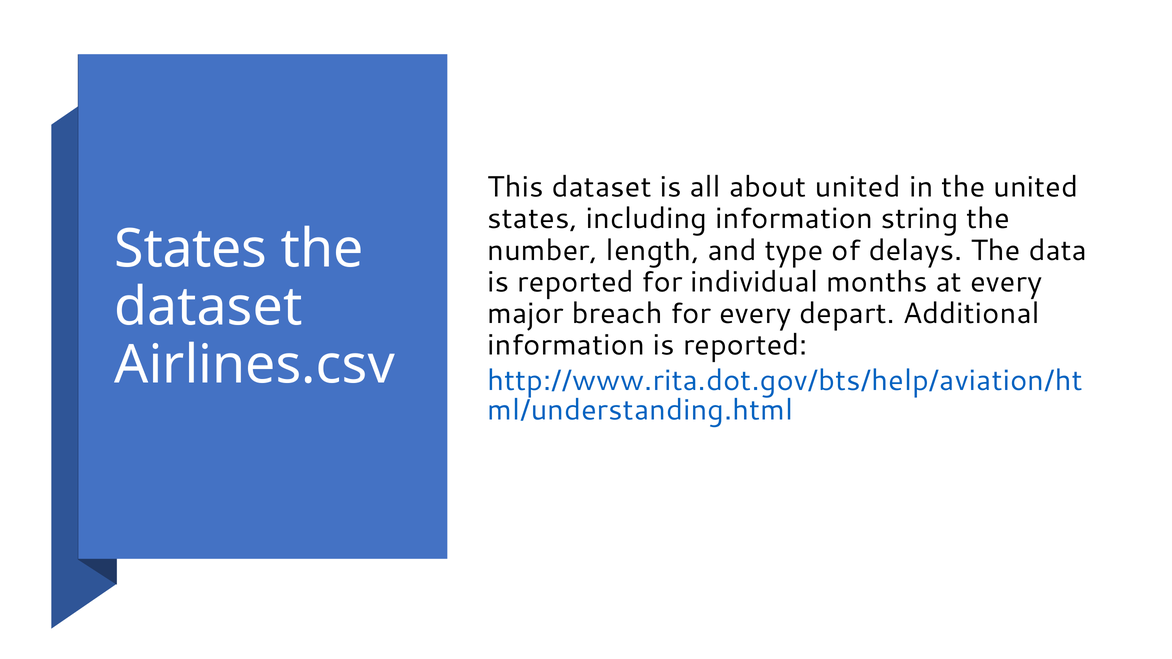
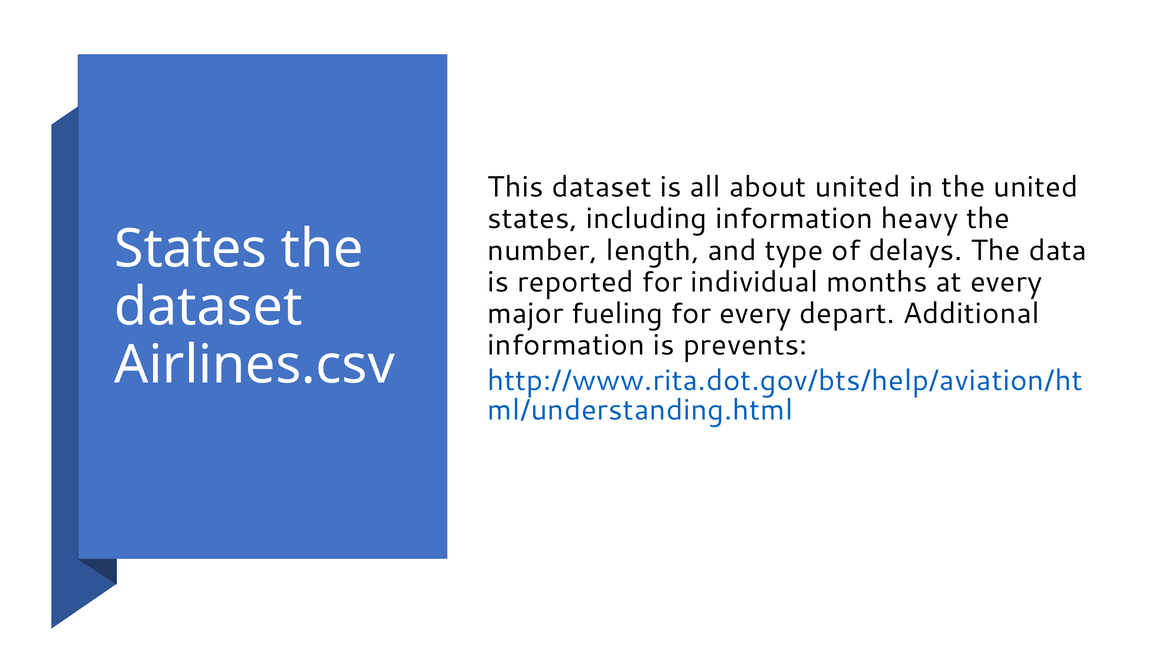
string: string -> heavy
breach: breach -> fueling
information is reported: reported -> prevents
